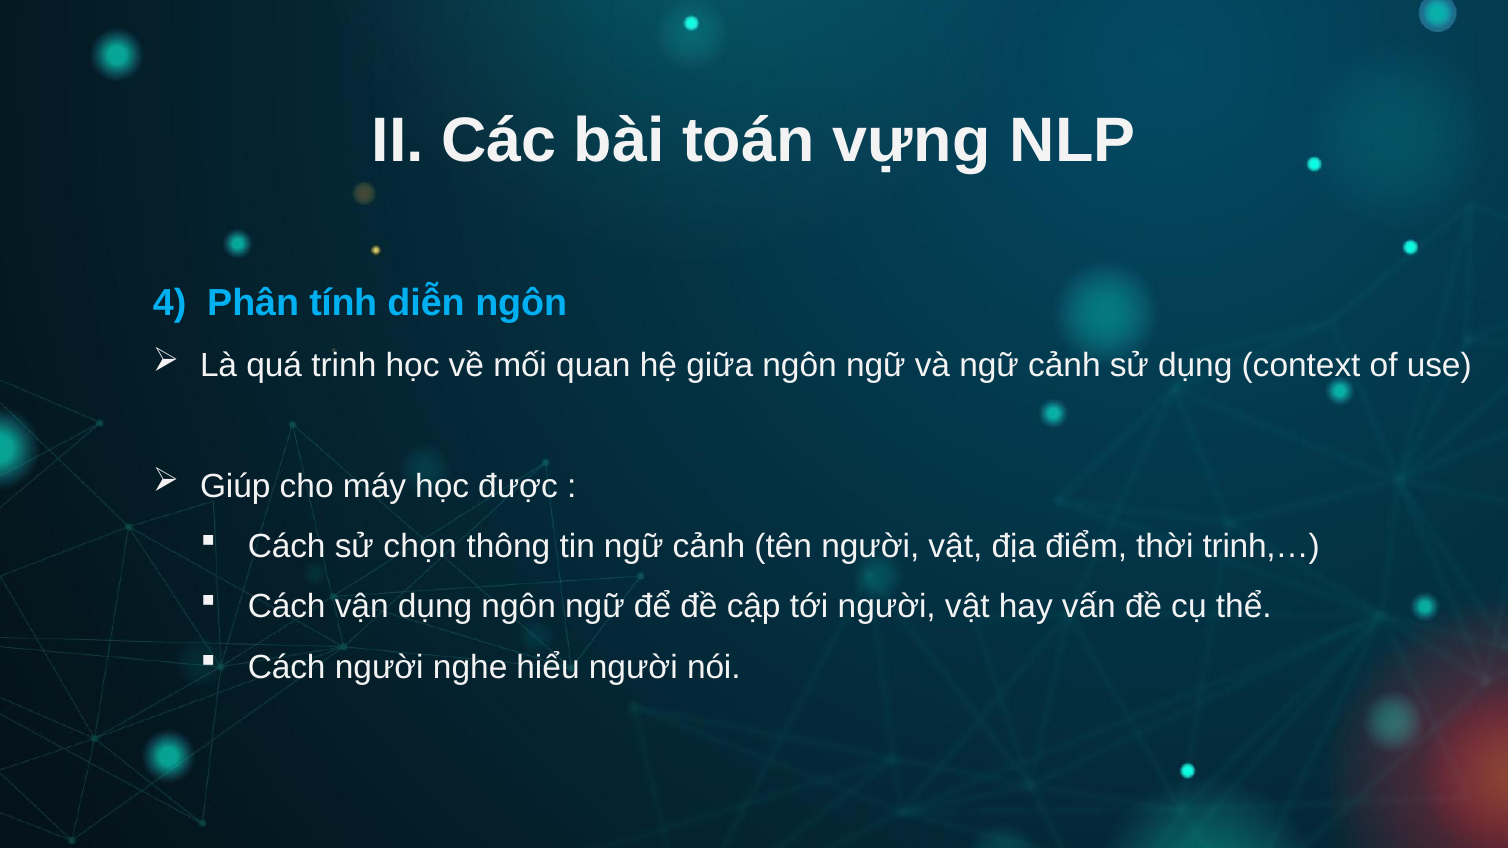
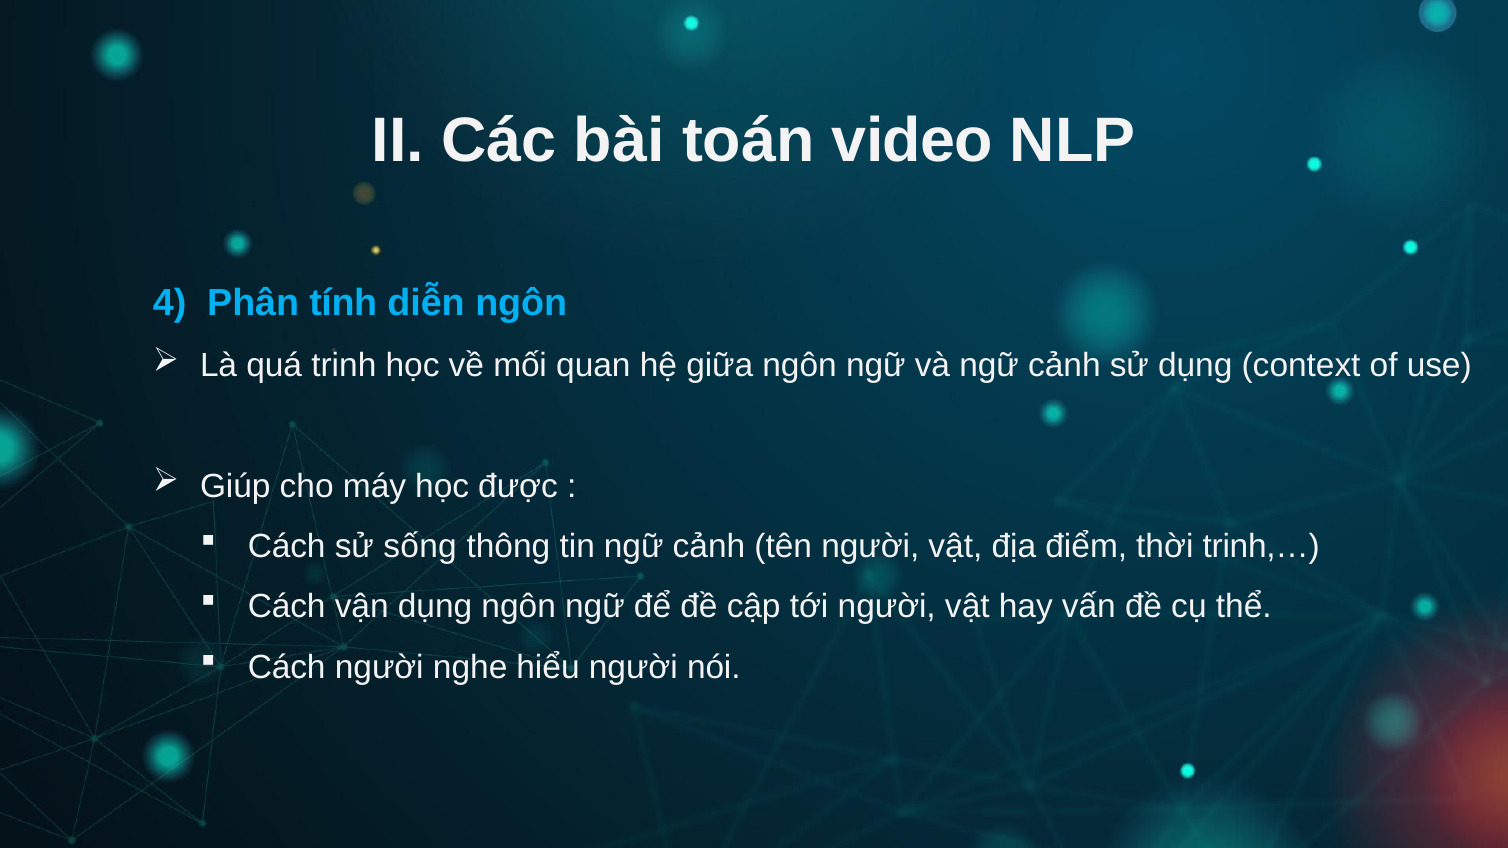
vựng: vựng -> video
chọn: chọn -> sống
